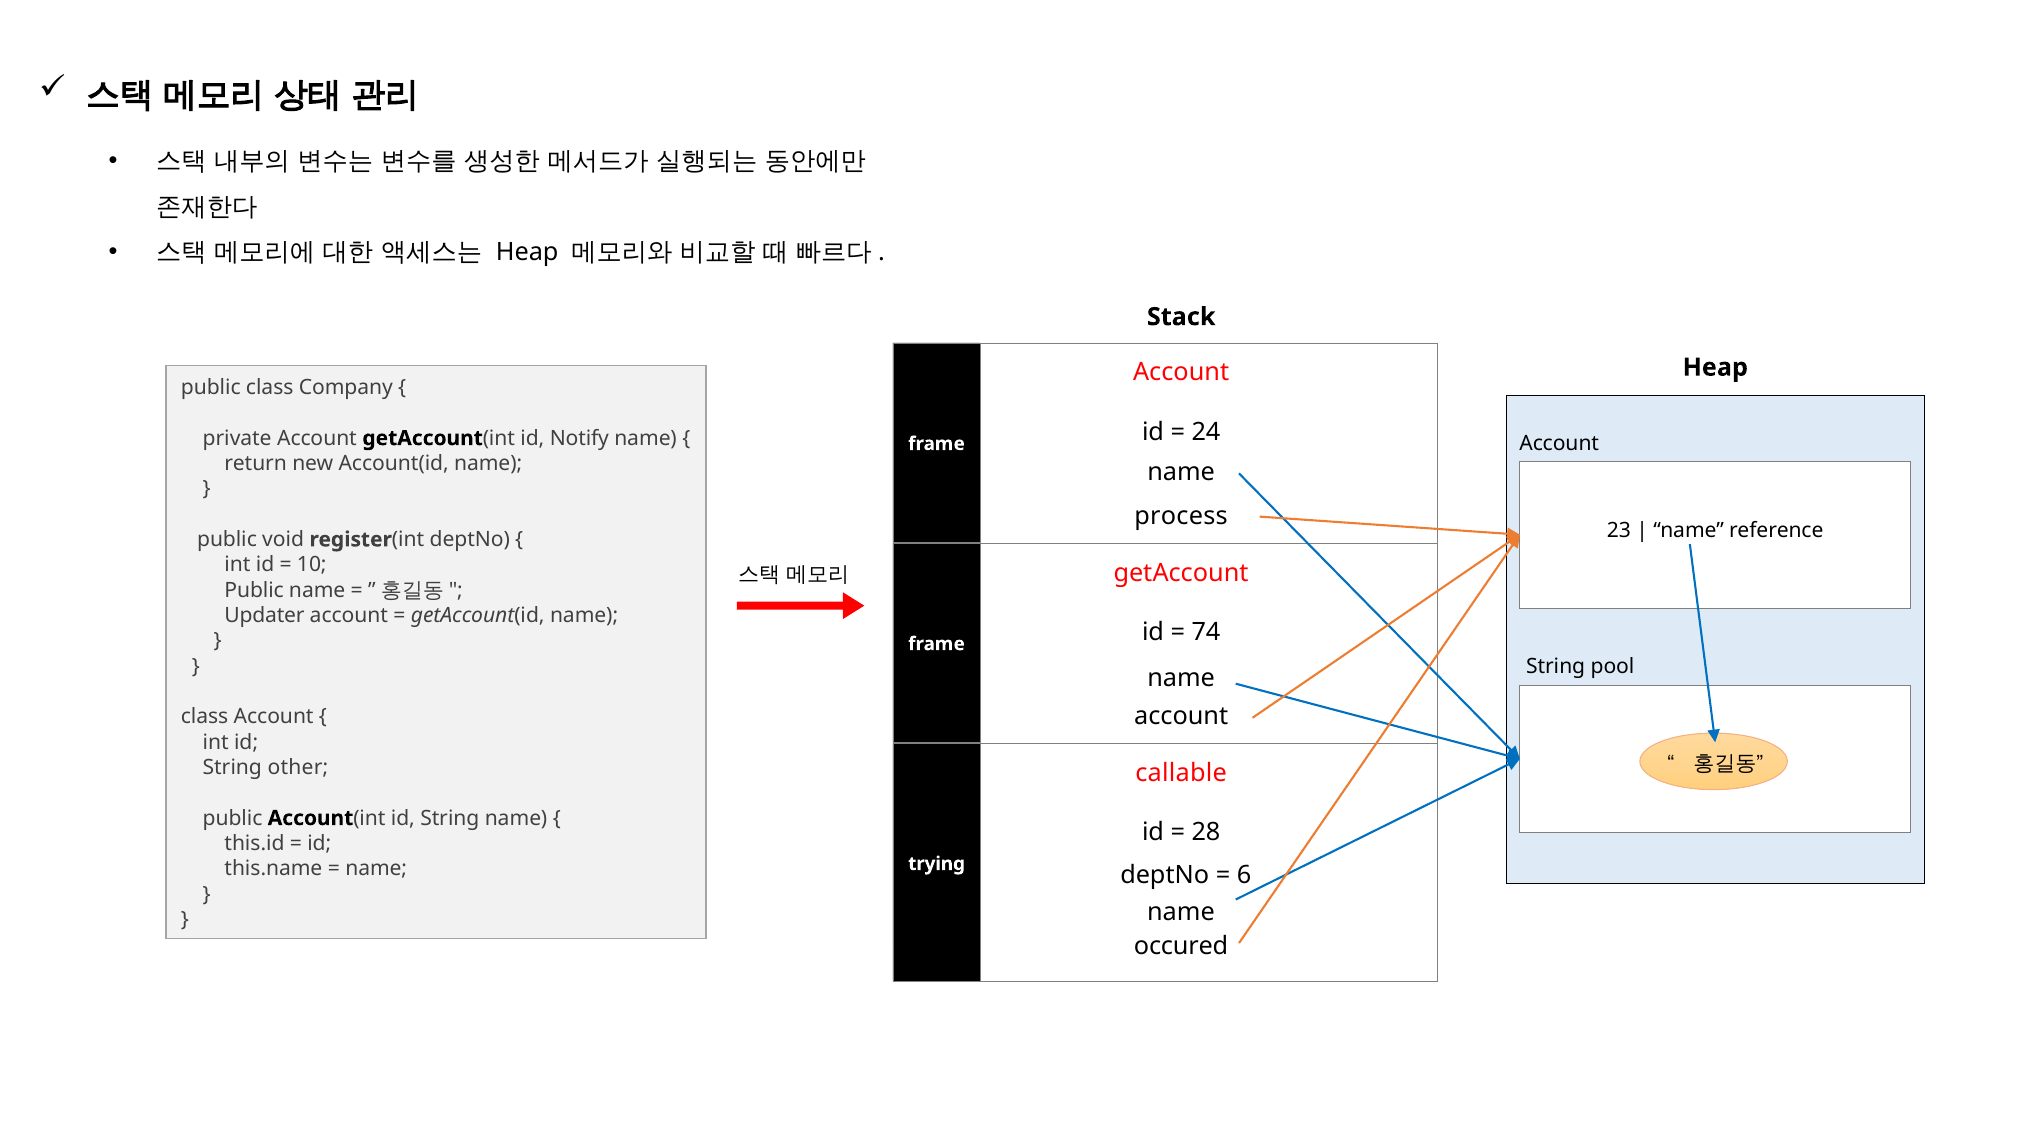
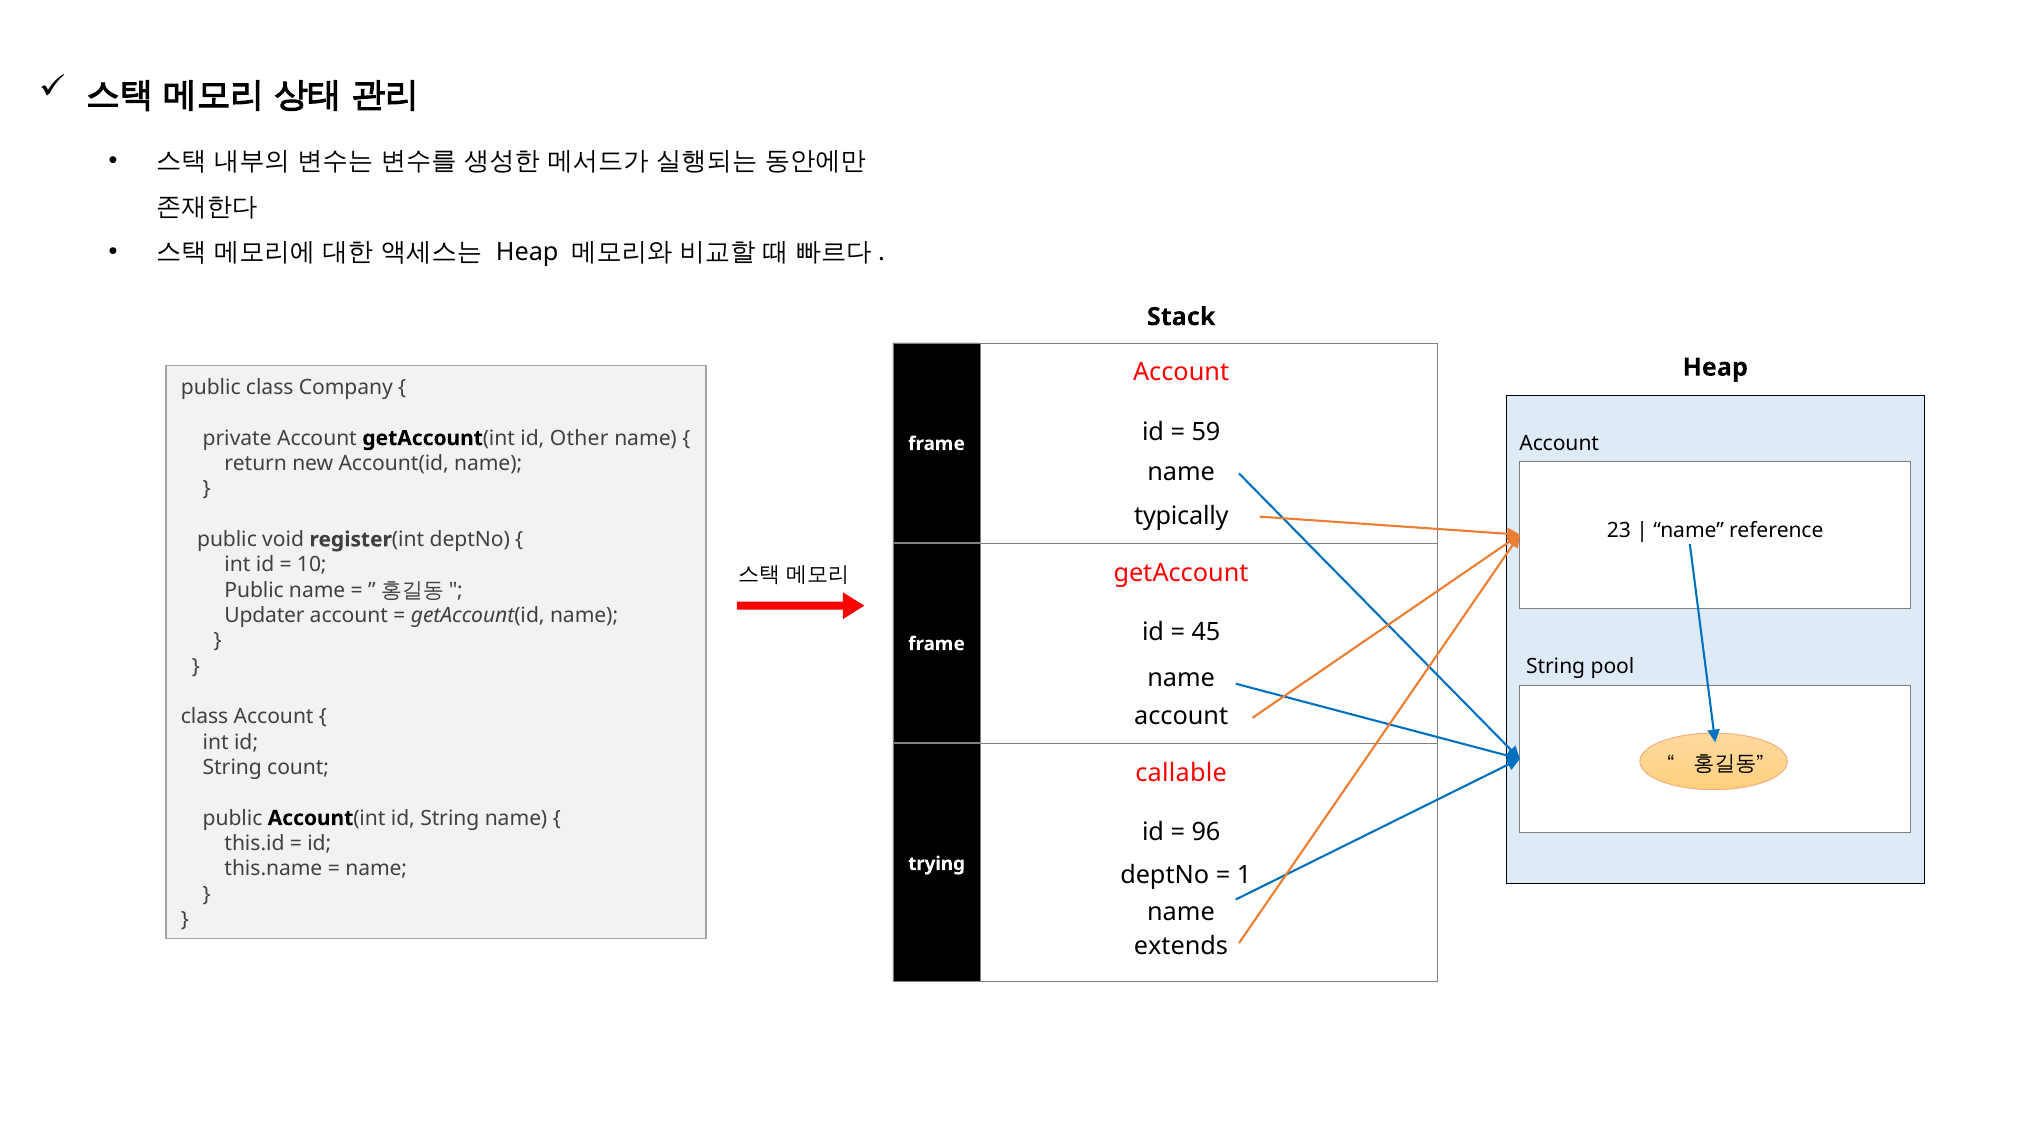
24: 24 -> 59
Notify: Notify -> Other
process: process -> typically
74: 74 -> 45
other: other -> count
28: 28 -> 96
6: 6 -> 1
occured: occured -> extends
